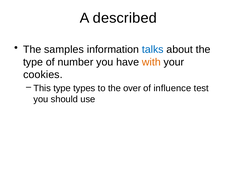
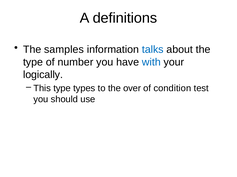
described: described -> definitions
with colour: orange -> blue
cookies: cookies -> logically
influence: influence -> condition
